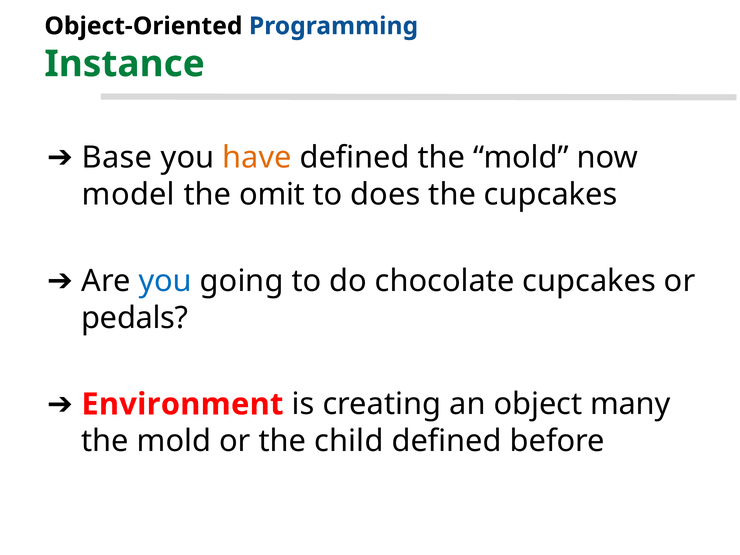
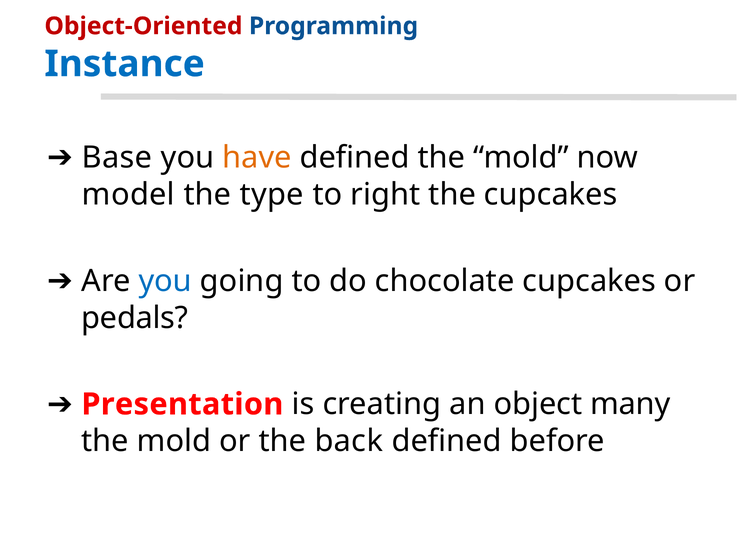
Object-Oriented colour: black -> red
Instance colour: green -> blue
omit: omit -> type
does: does -> right
Environment: Environment -> Presentation
child: child -> back
